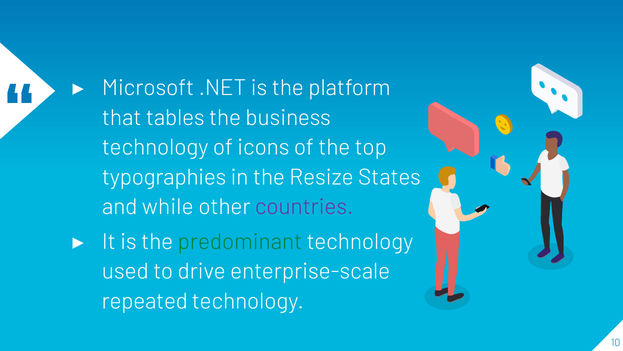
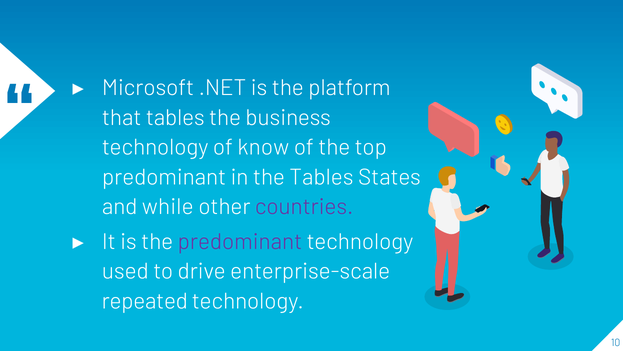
icons: icons -> know
typographies at (164, 177): typographies -> predominant
the Resize: Resize -> Tables
predominant at (240, 241) colour: green -> purple
